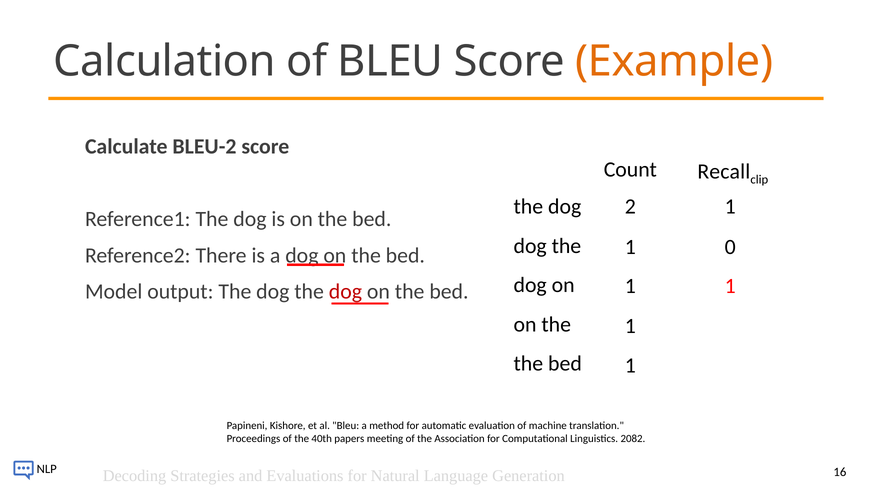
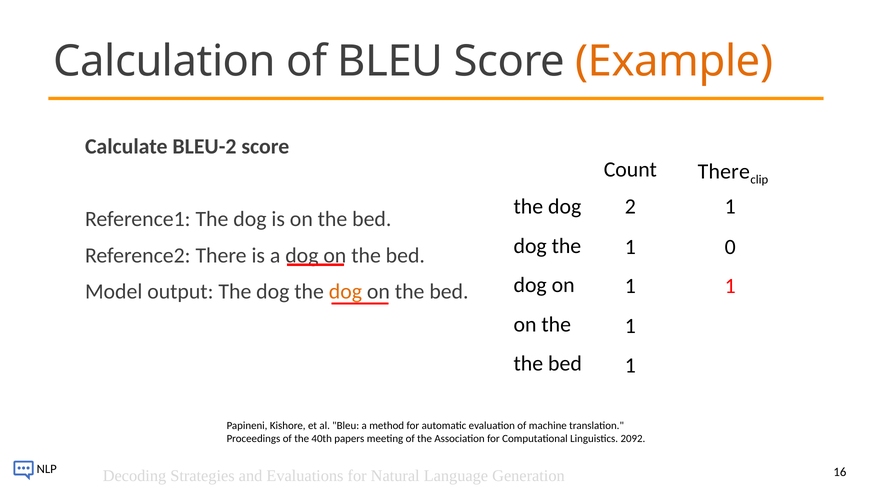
Count Recall: Recall -> There
dog at (345, 292) colour: red -> orange
2082: 2082 -> 2092
